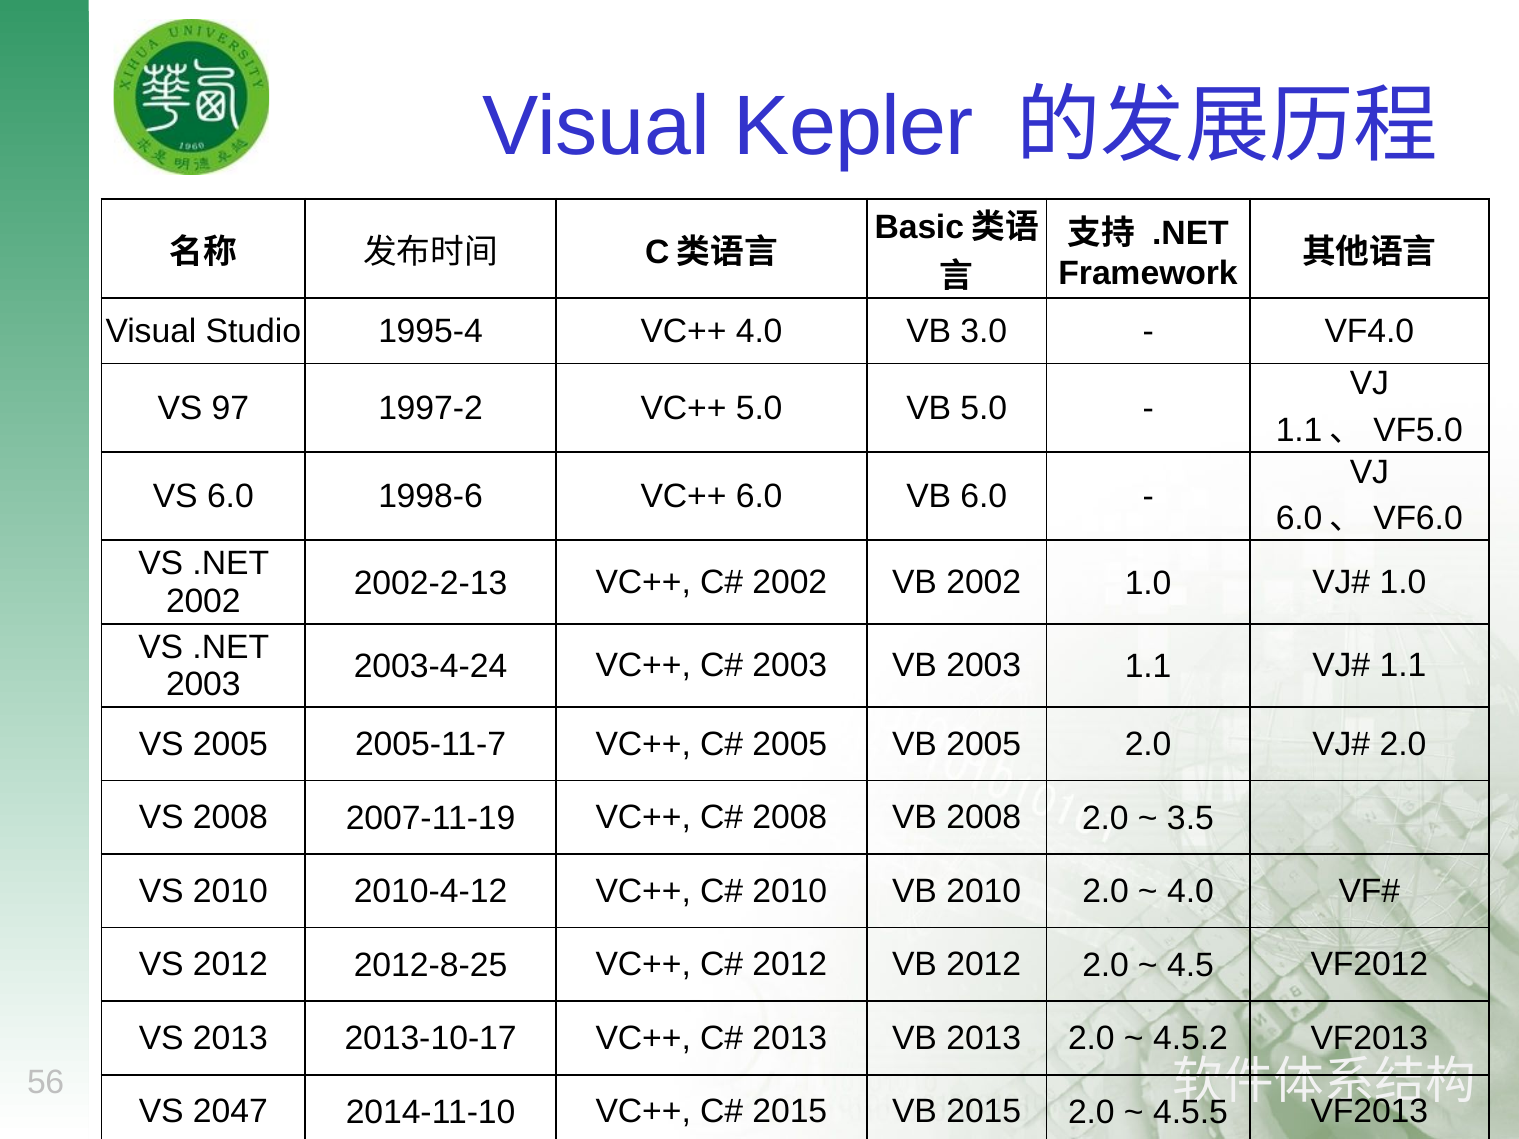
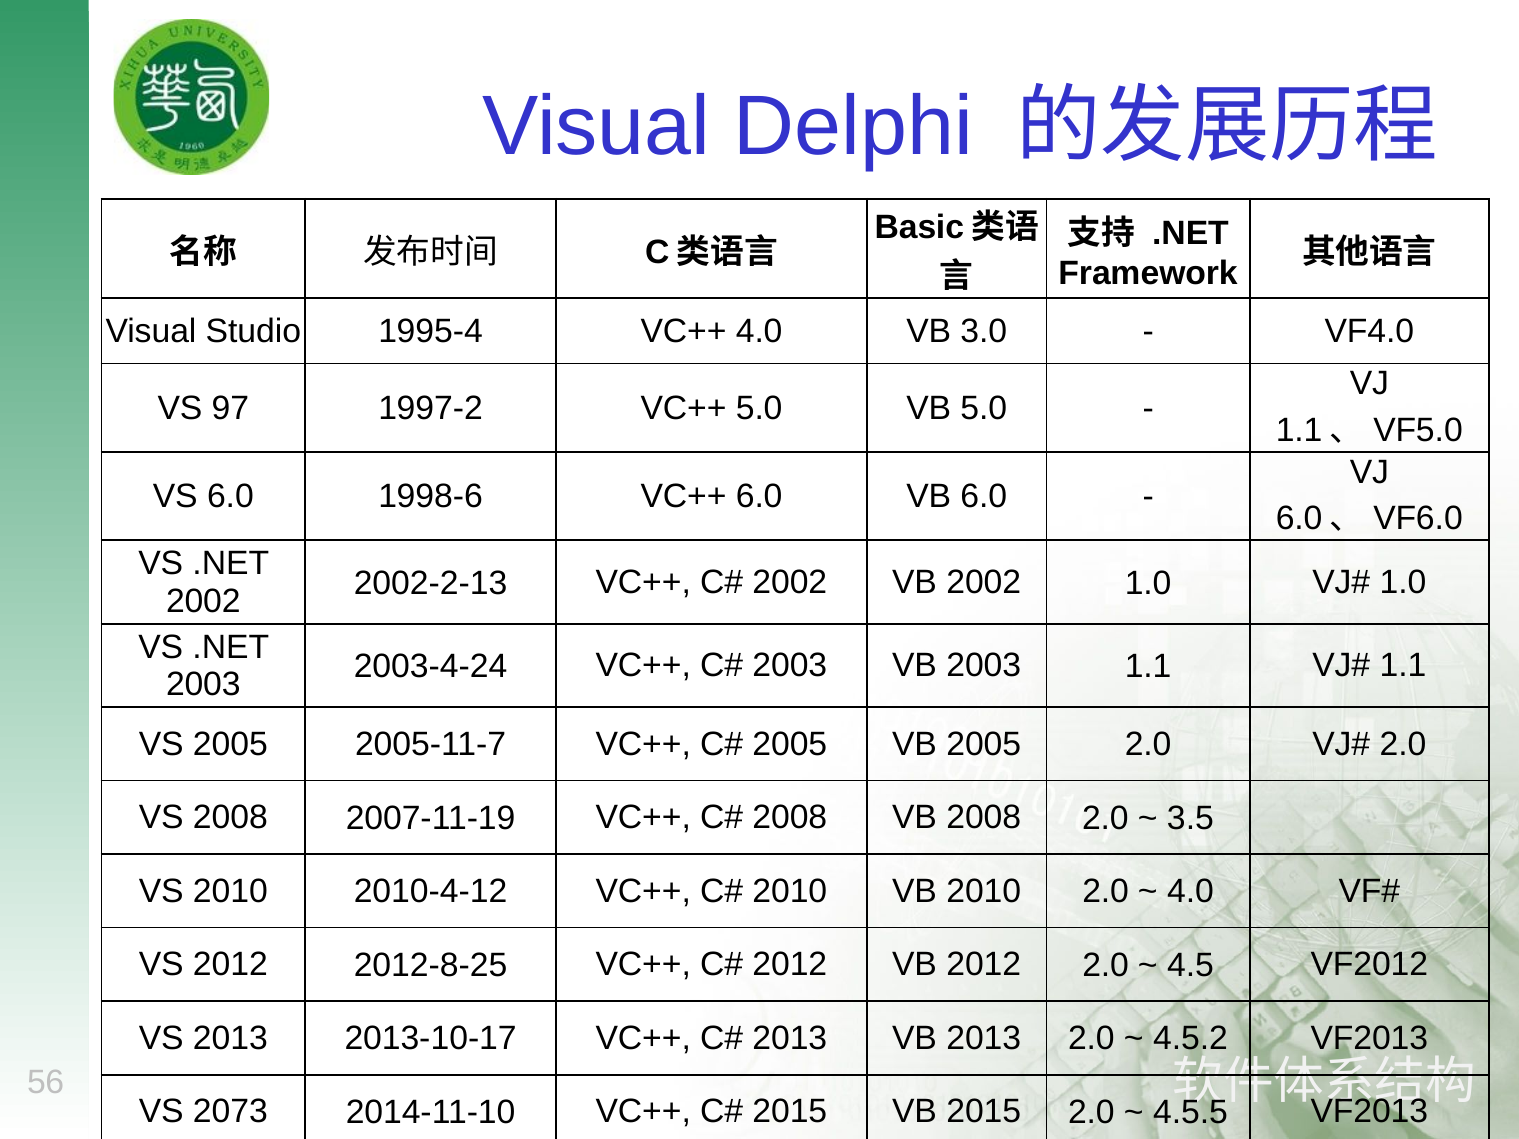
Kepler: Kepler -> Delphi
2047: 2047 -> 2073
